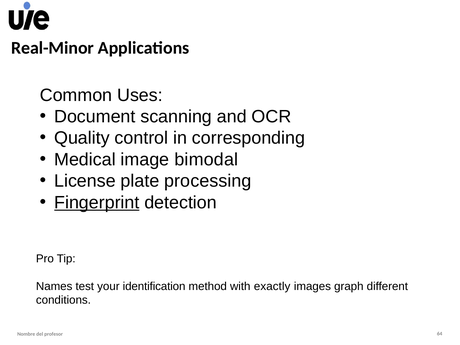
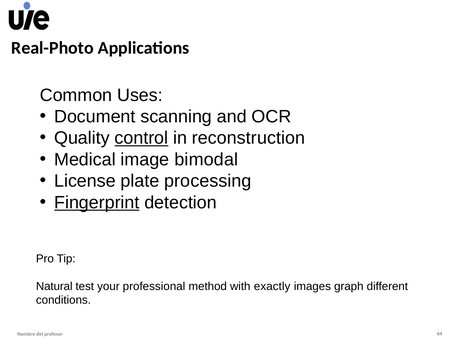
Real-Minor: Real-Minor -> Real-Photo
control underline: none -> present
corresponding: corresponding -> reconstruction
Names: Names -> Natural
identification: identification -> professional
